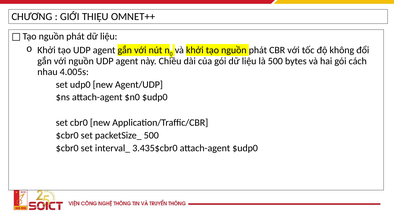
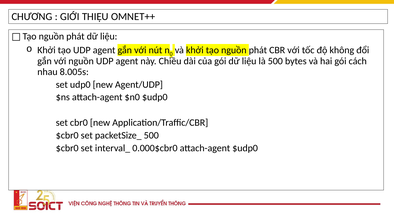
4.005s: 4.005s -> 8.005s
3.435$cbr0: 3.435$cbr0 -> 0.000$cbr0
